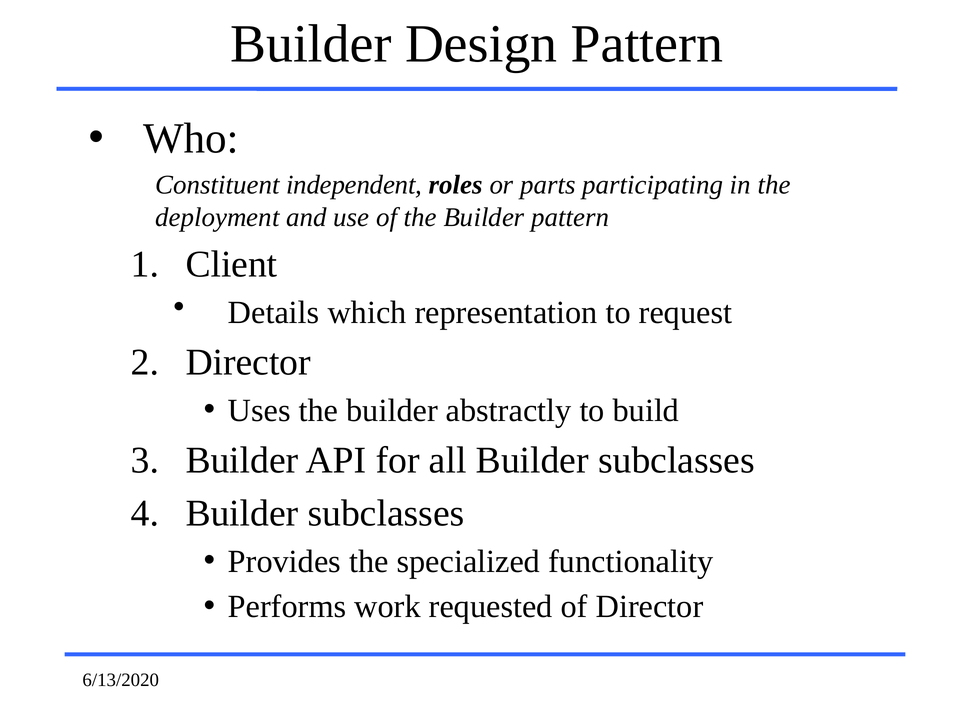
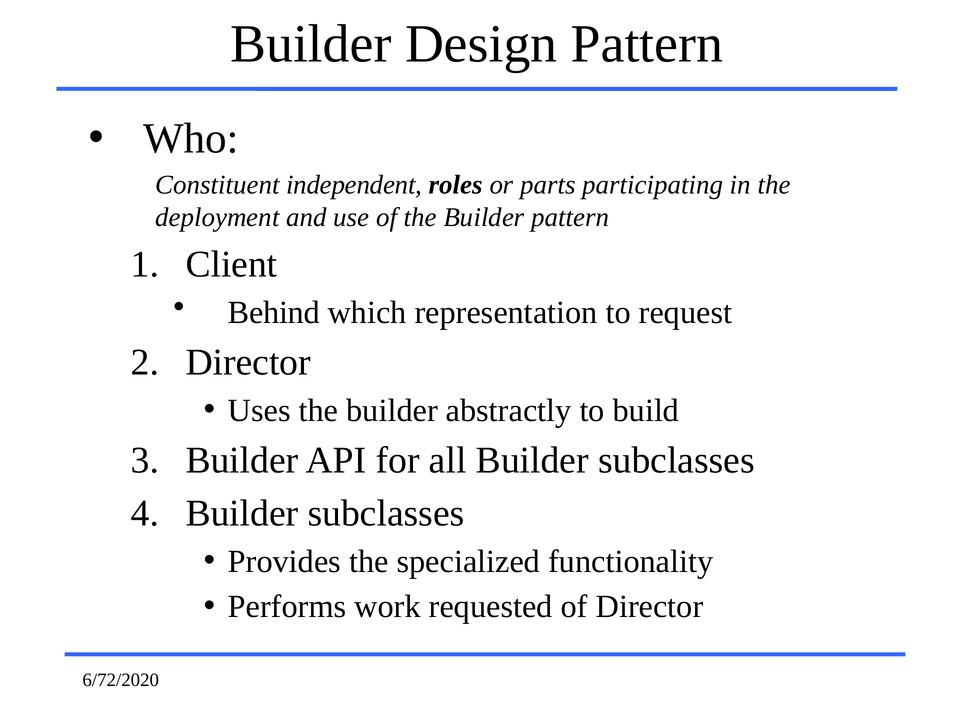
Details: Details -> Behind
6/13/2020: 6/13/2020 -> 6/72/2020
